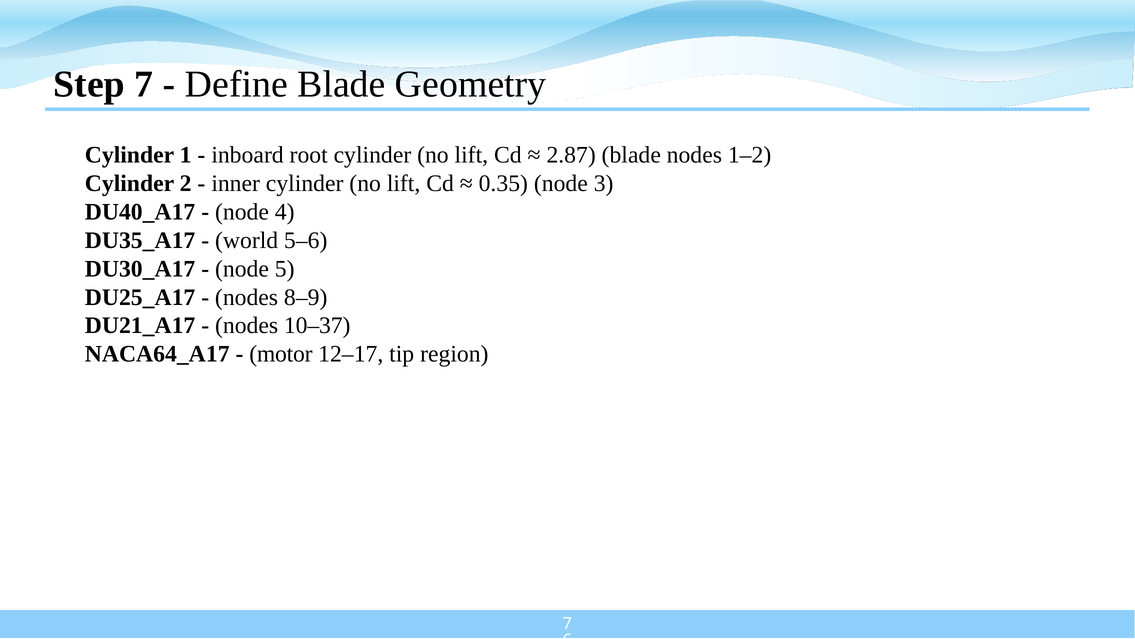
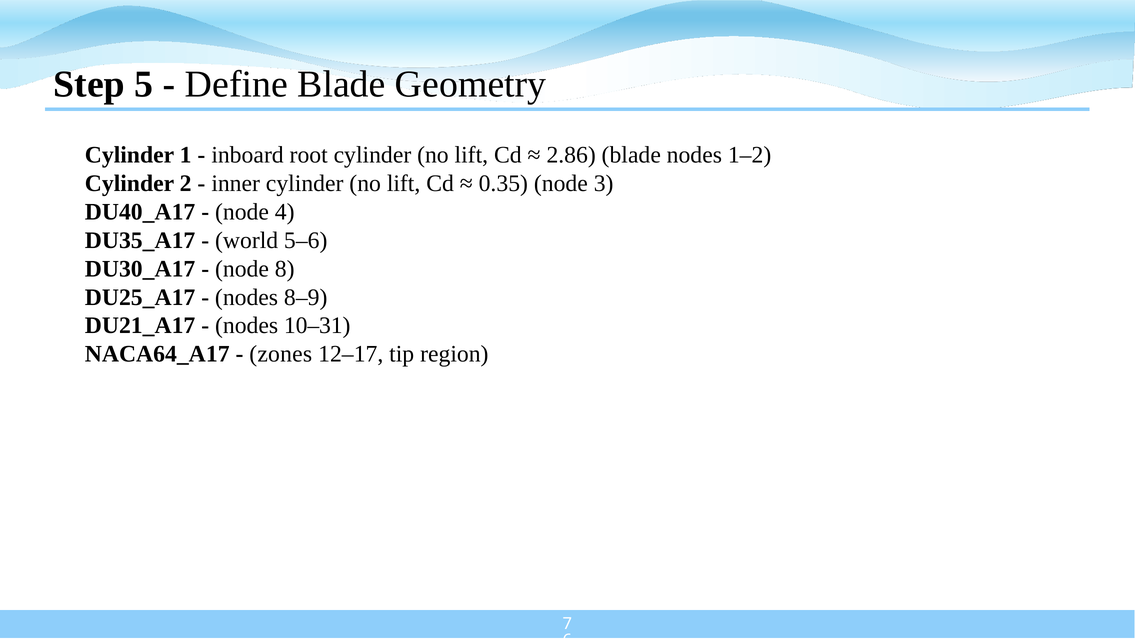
Step 7: 7 -> 5
2.87: 2.87 -> 2.86
5: 5 -> 8
10–37: 10–37 -> 10–31
motor: motor -> zones
